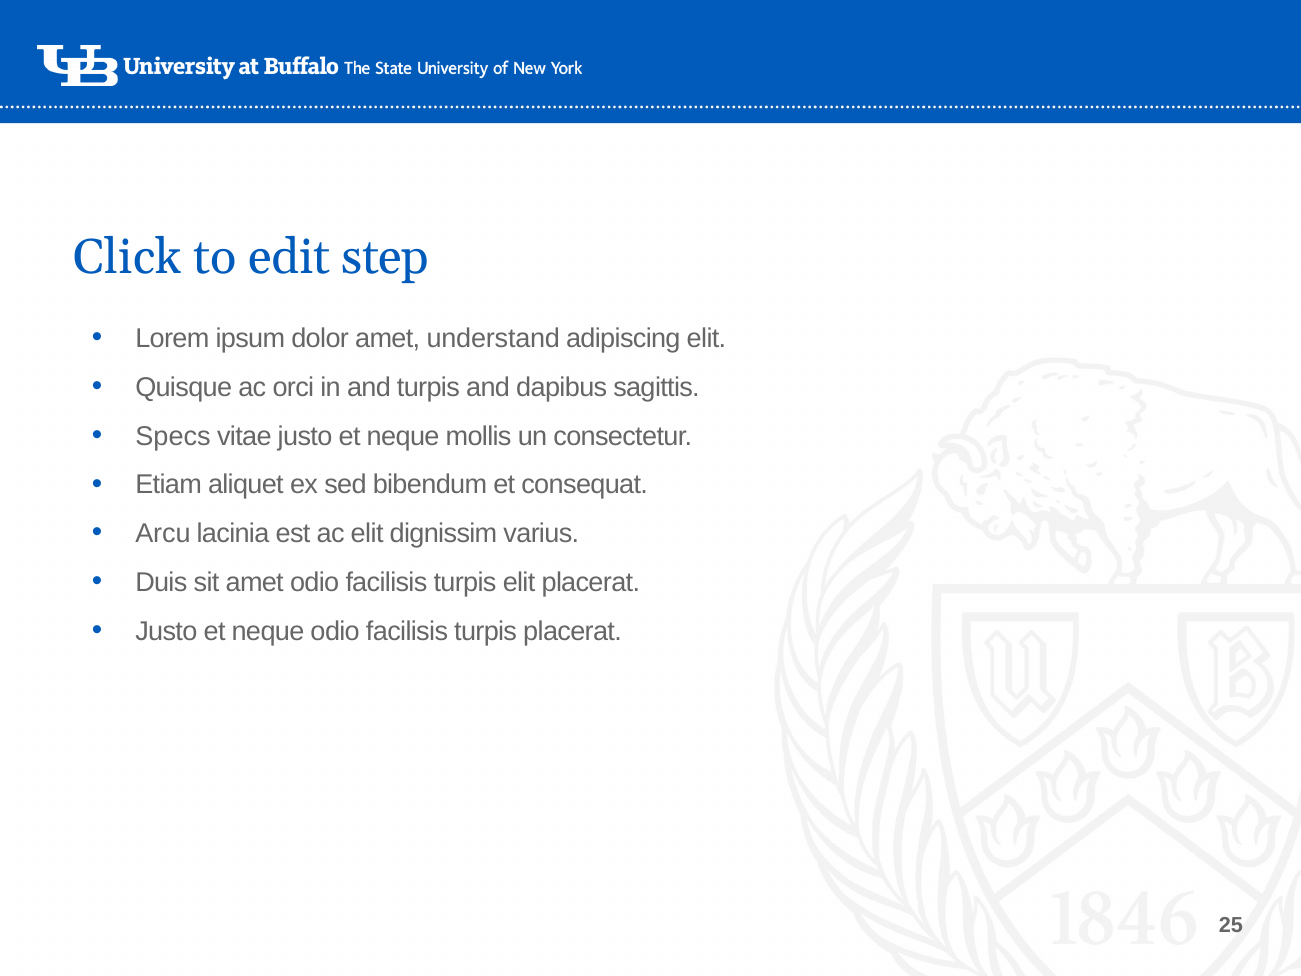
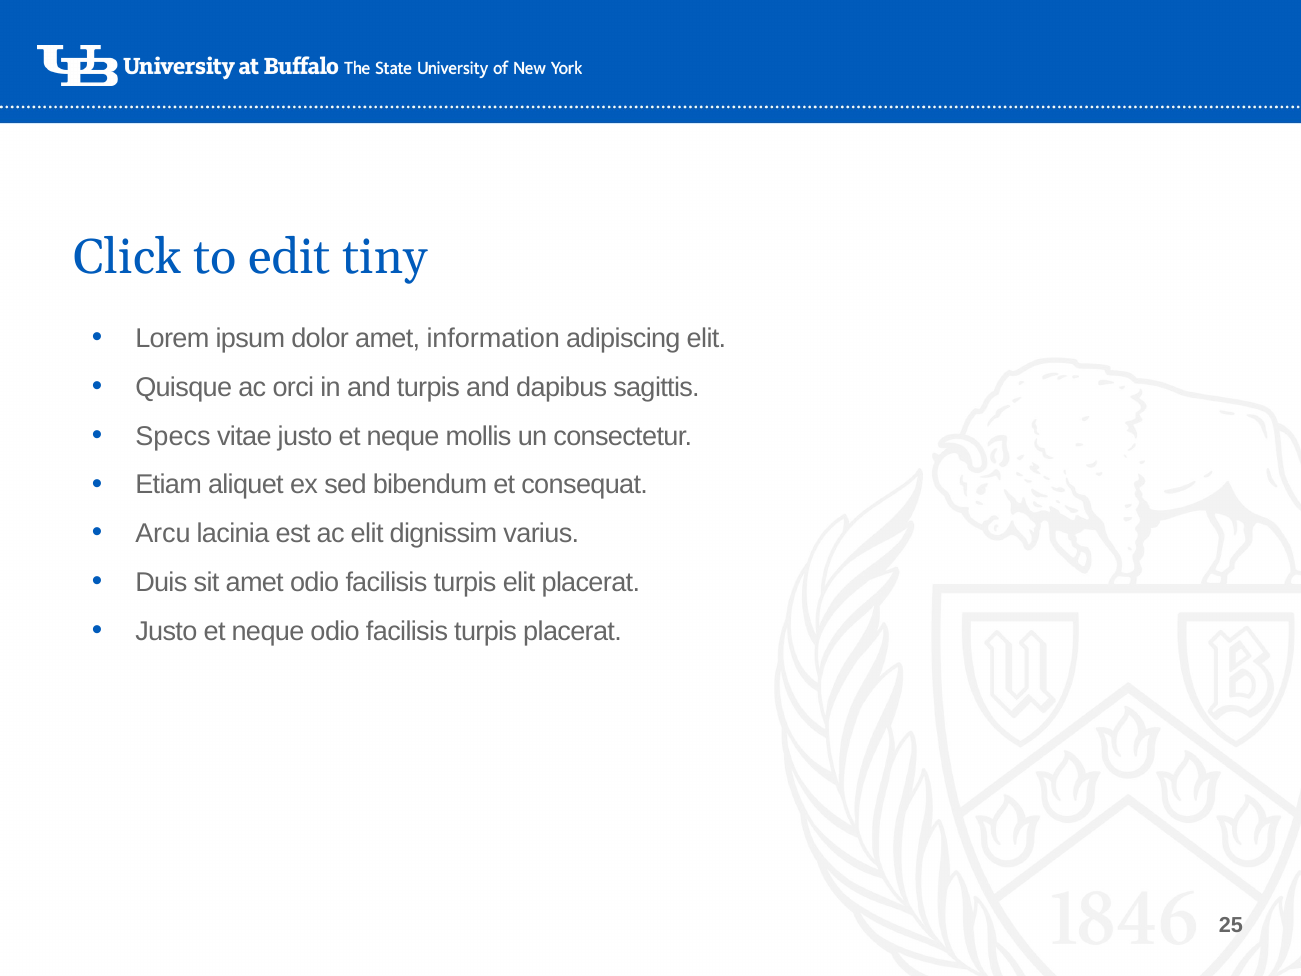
step: step -> tiny
understand: understand -> information
